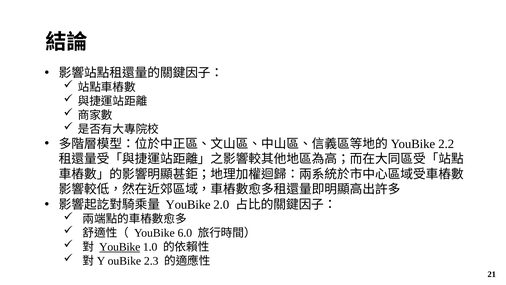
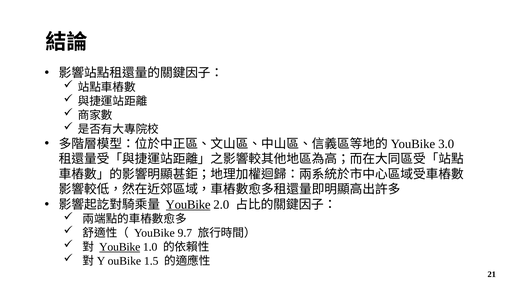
2.2: 2.2 -> 3.0
YouBike at (188, 204) underline: none -> present
6.0: 6.0 -> 9.7
2.3: 2.3 -> 1.5
